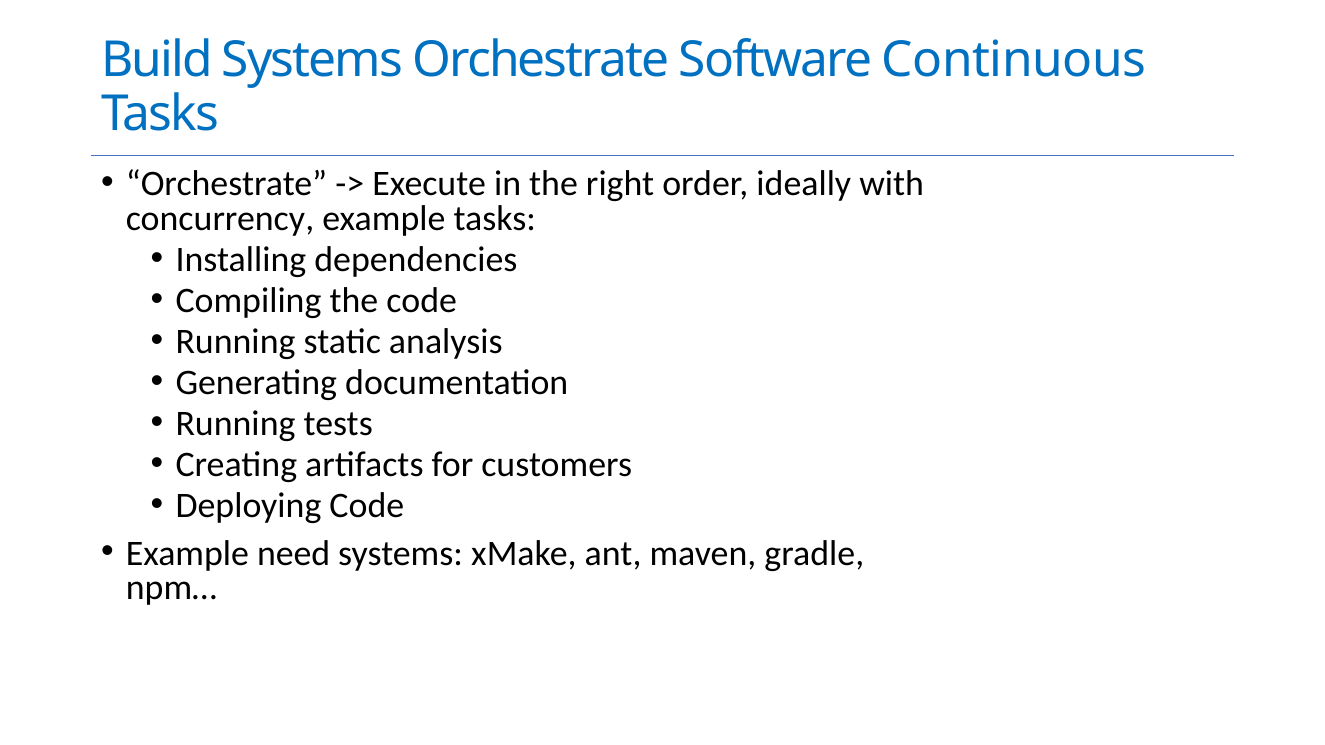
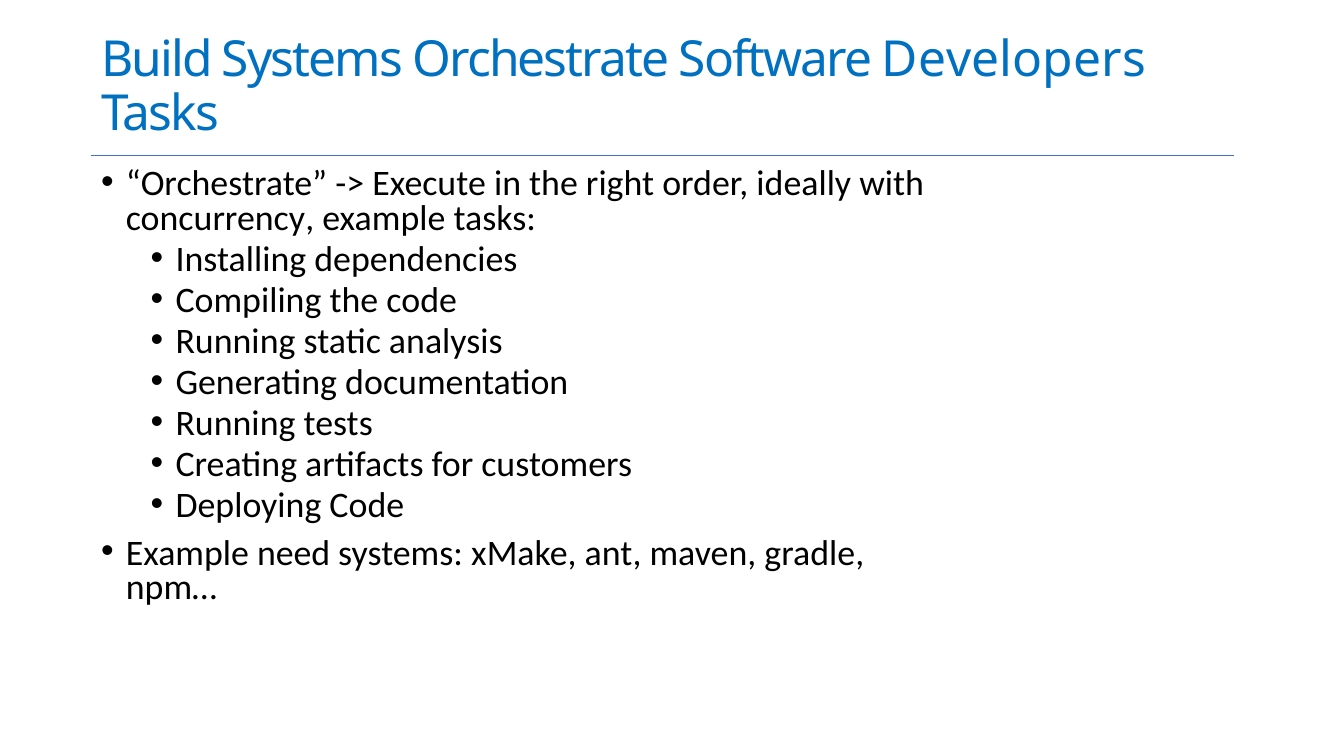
Continuous: Continuous -> Developers
